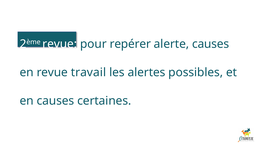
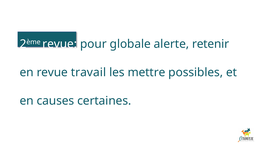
repérer: repérer -> globale
alerte causes: causes -> retenir
alertes: alertes -> mettre
